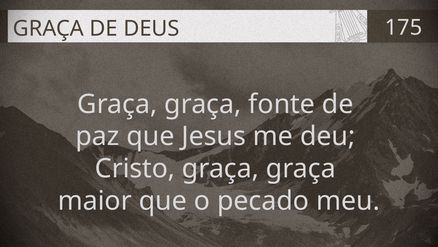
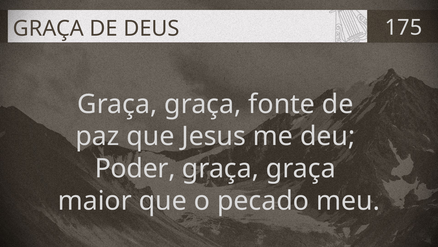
Cristo: Cristo -> Poder
